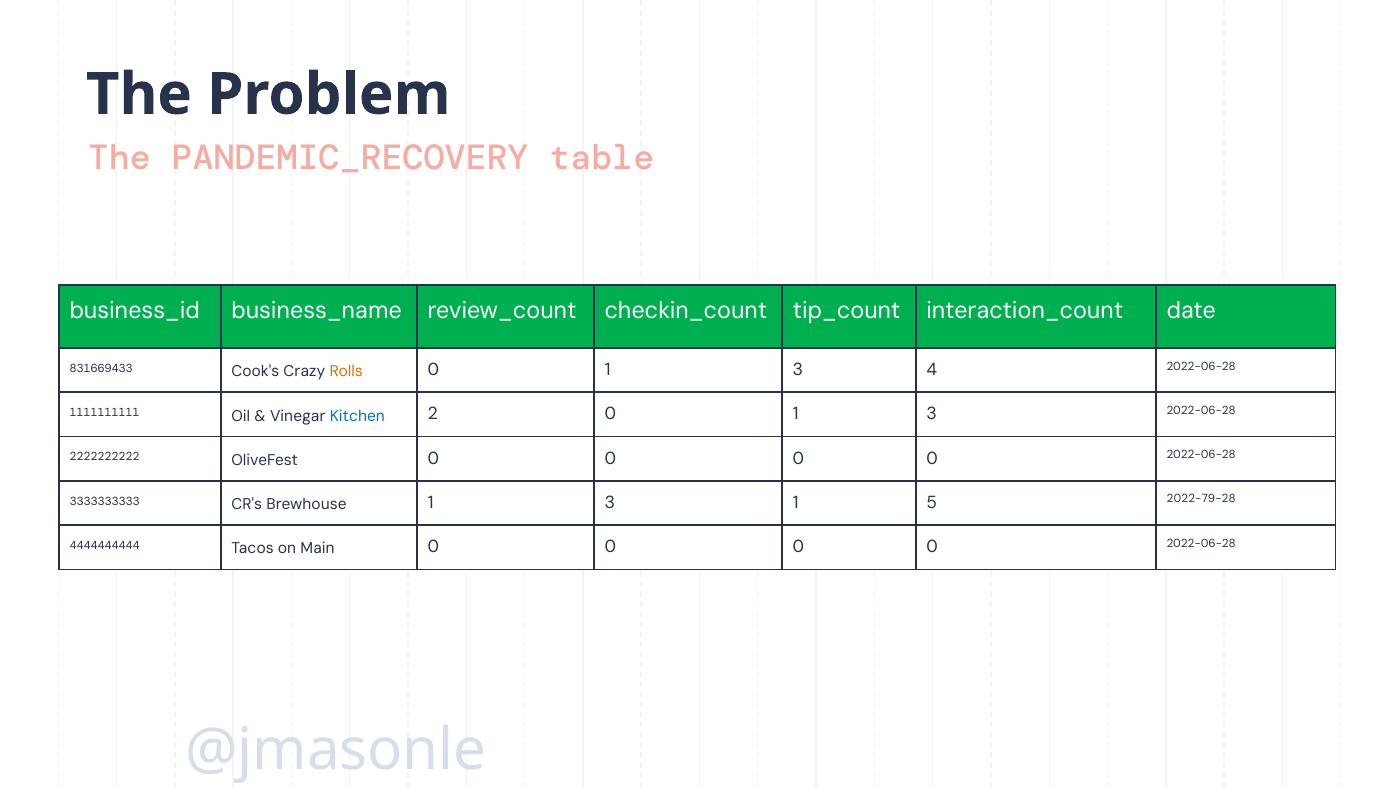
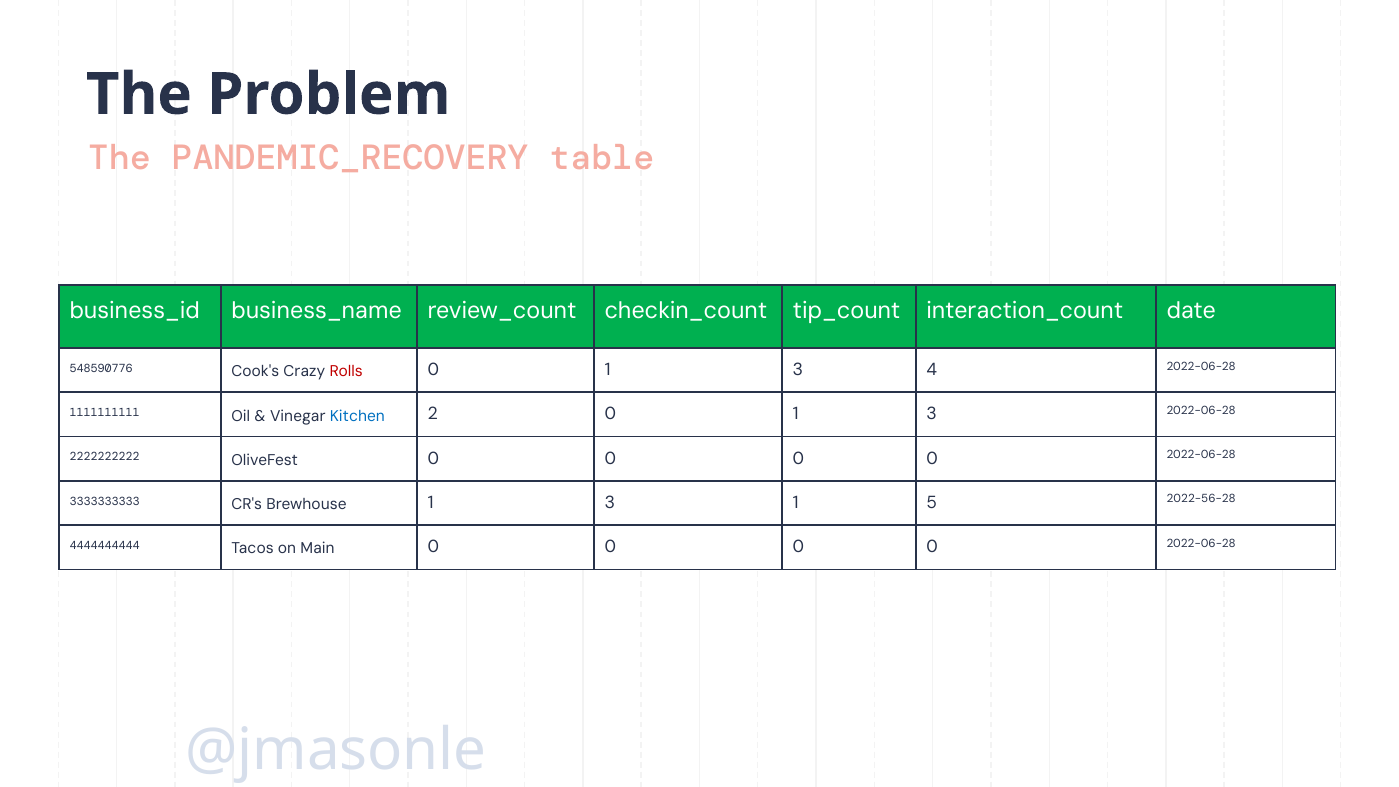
831669433: 831669433 -> 548590776
Rolls colour: orange -> red
2022-79-28: 2022-79-28 -> 2022-56-28
